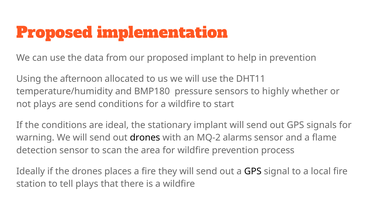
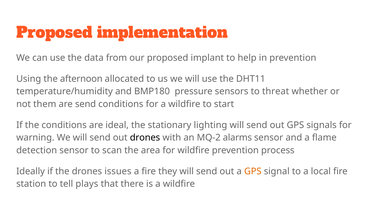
highly: highly -> threat
not plays: plays -> them
stationary implant: implant -> lighting
places: places -> issues
GPS at (253, 172) colour: black -> orange
